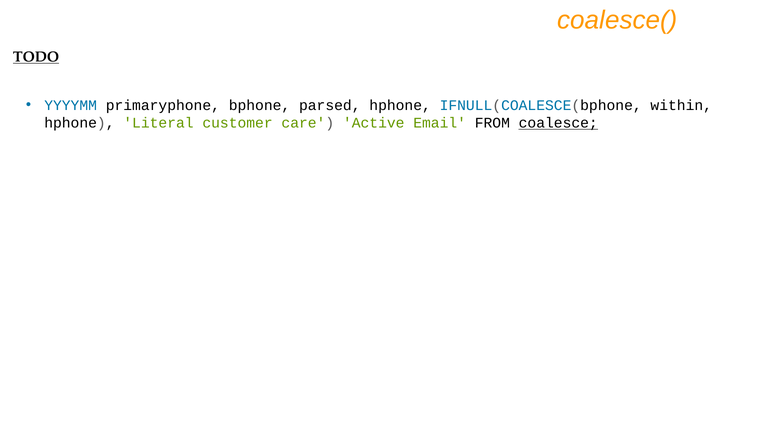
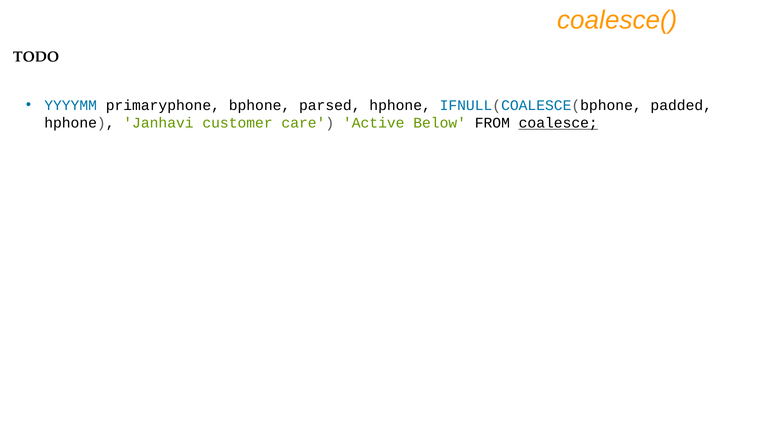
TODO underline: present -> none
within: within -> padded
Literal: Literal -> Janhavi
Email: Email -> Below
